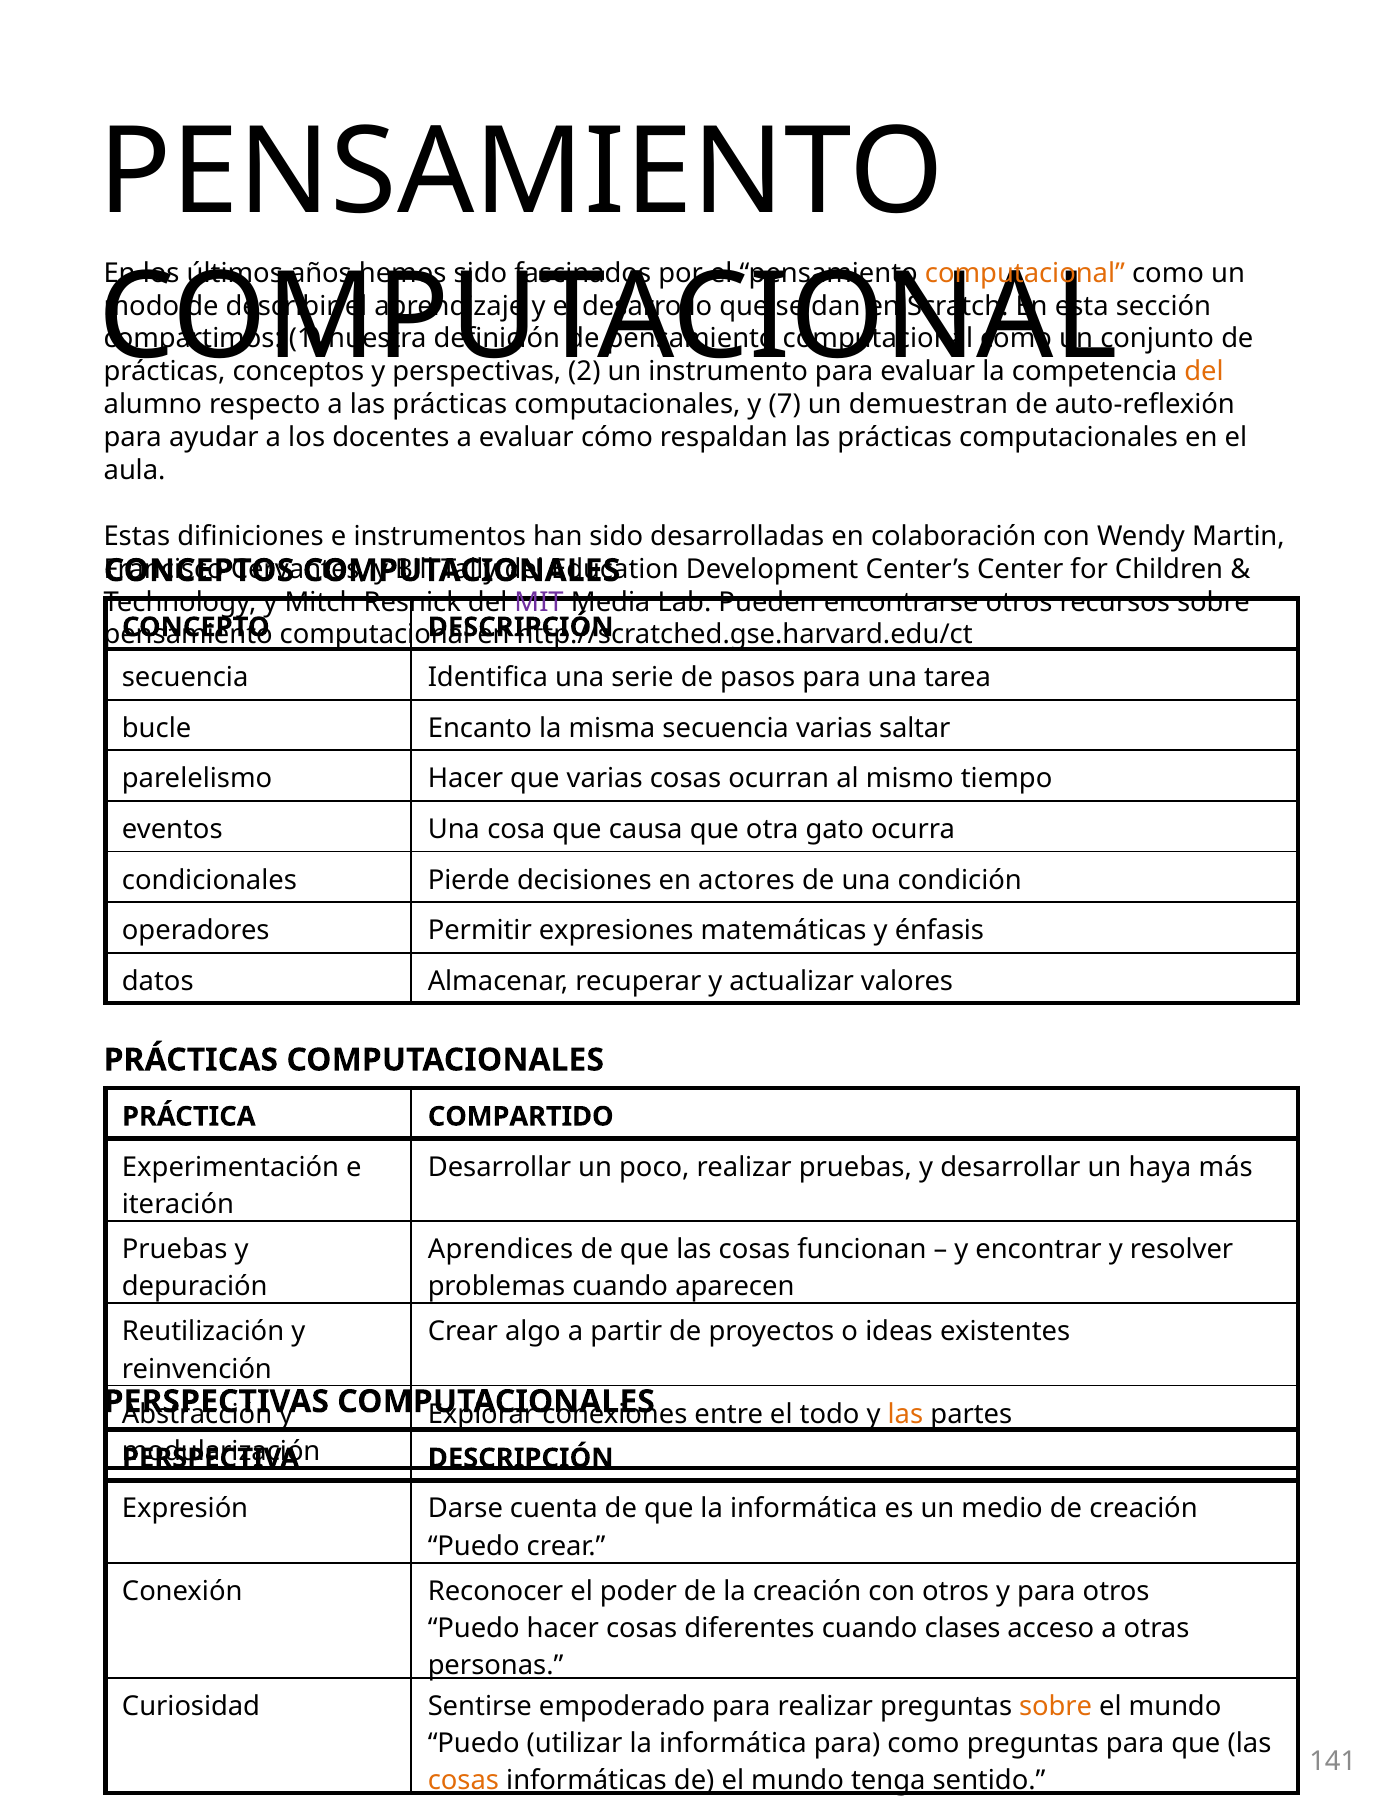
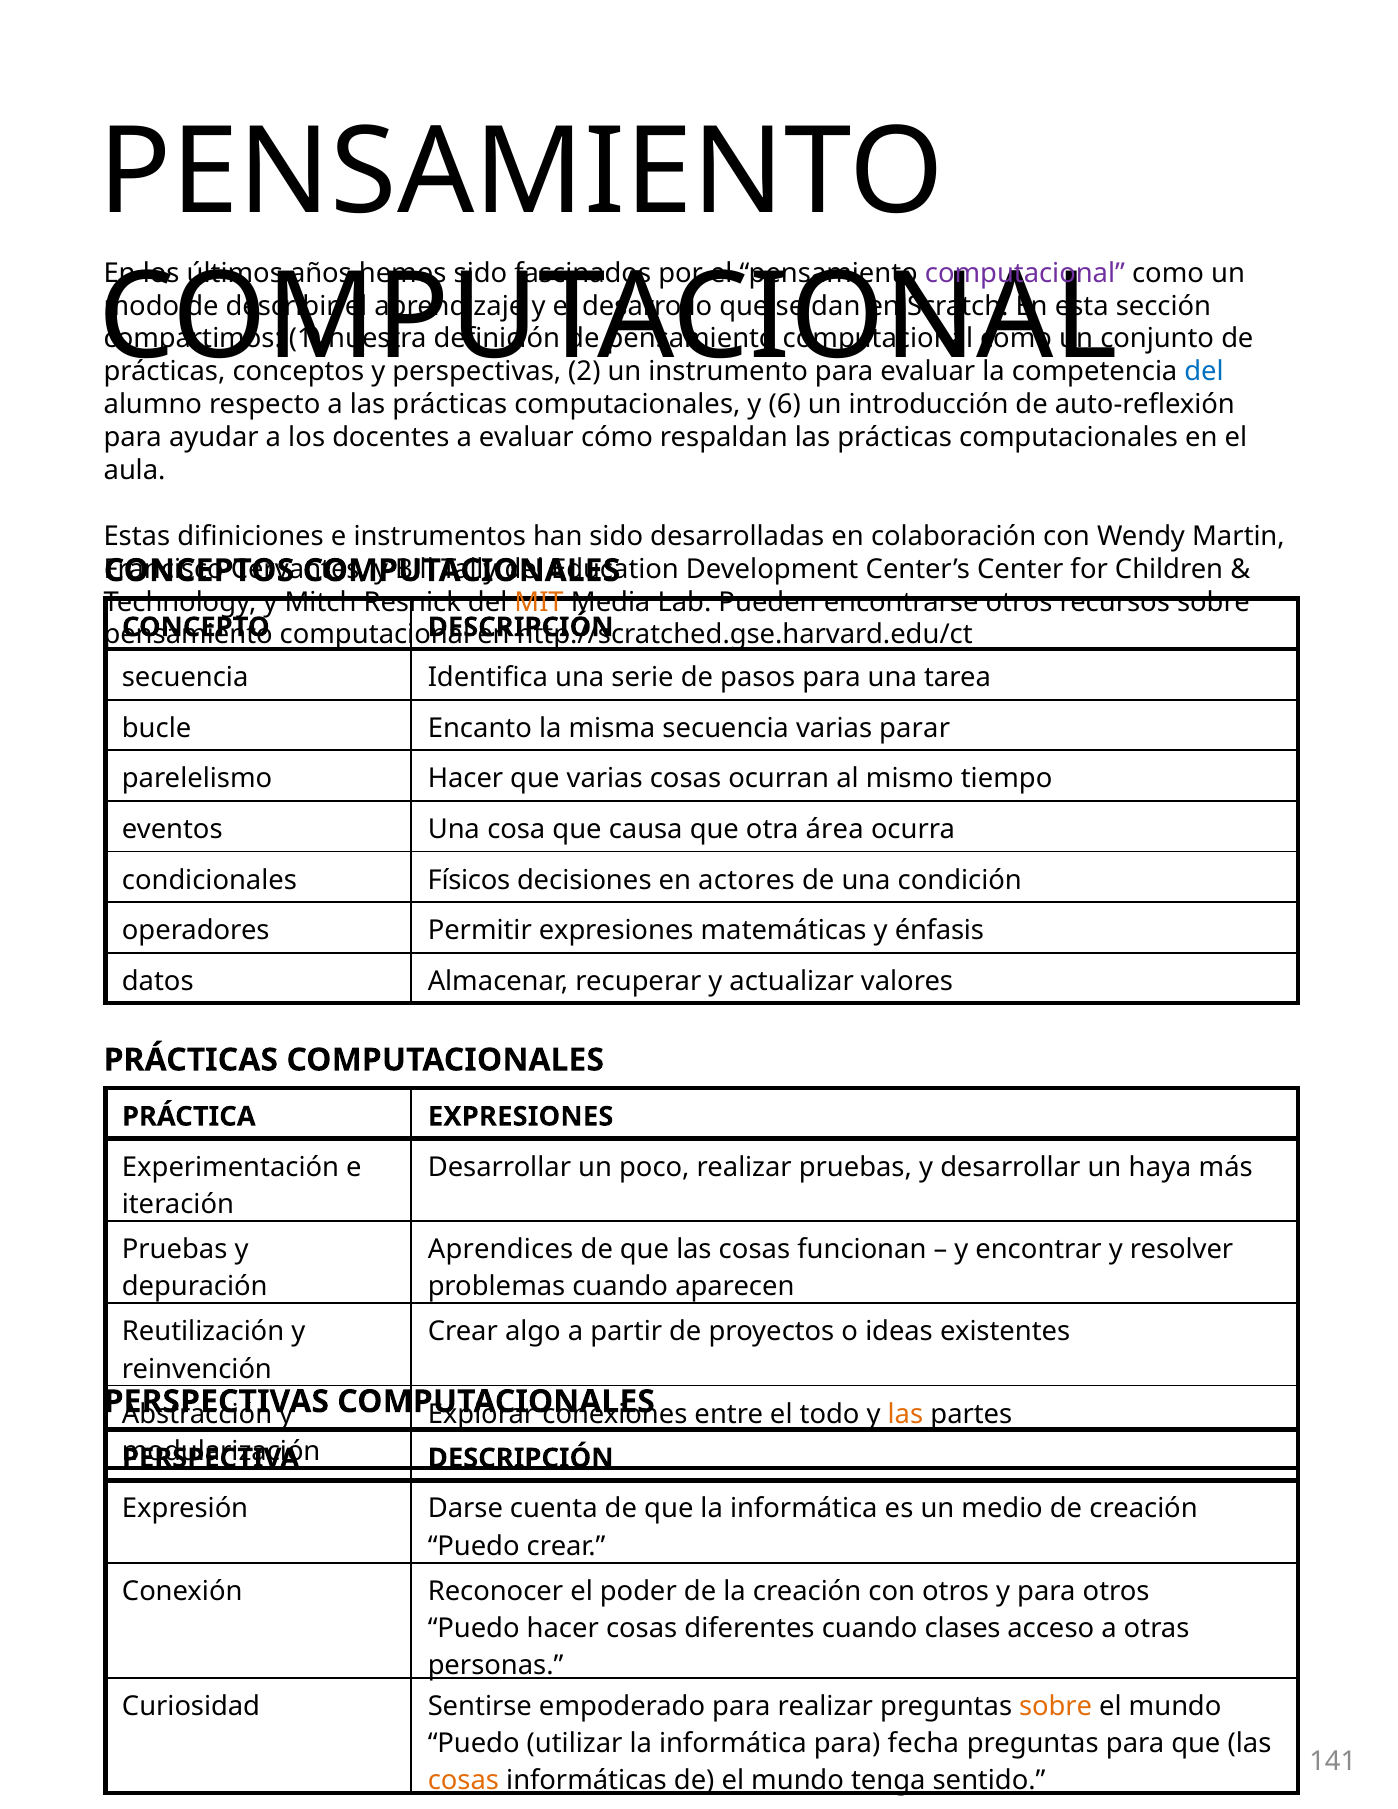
computacional at (1025, 273) colour: orange -> purple
del at (1204, 372) colour: orange -> blue
7: 7 -> 6
demuestran: demuestran -> introducción
MIT colour: purple -> orange
saltar: saltar -> parar
gato: gato -> área
Pierde: Pierde -> Físicos
PRÁCTICA COMPARTIDO: COMPARTIDO -> EXPRESIONES
para como: como -> fecha
